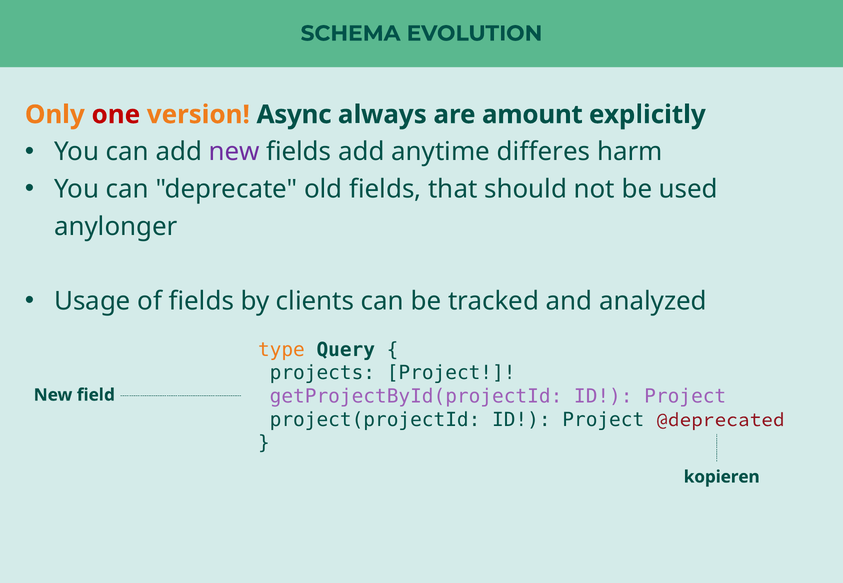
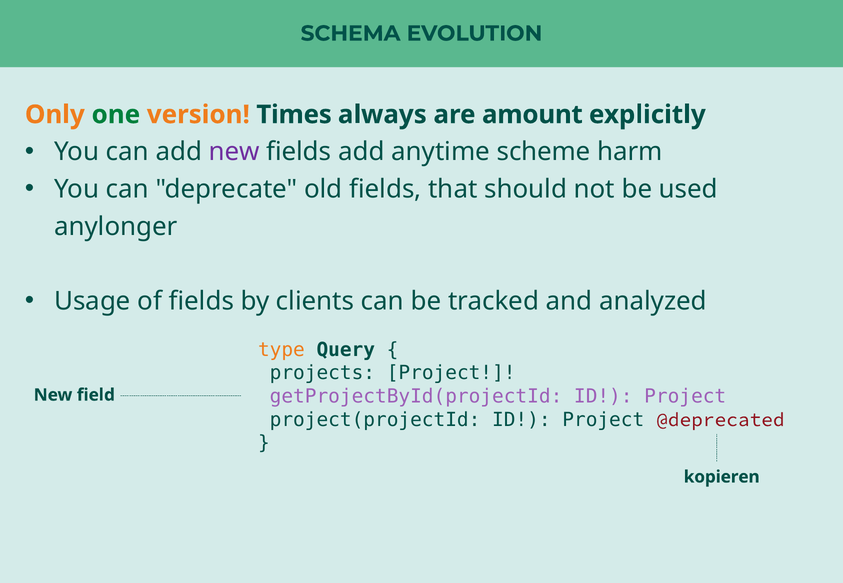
one colour: red -> green
Async: Async -> Times
differes: differes -> scheme
